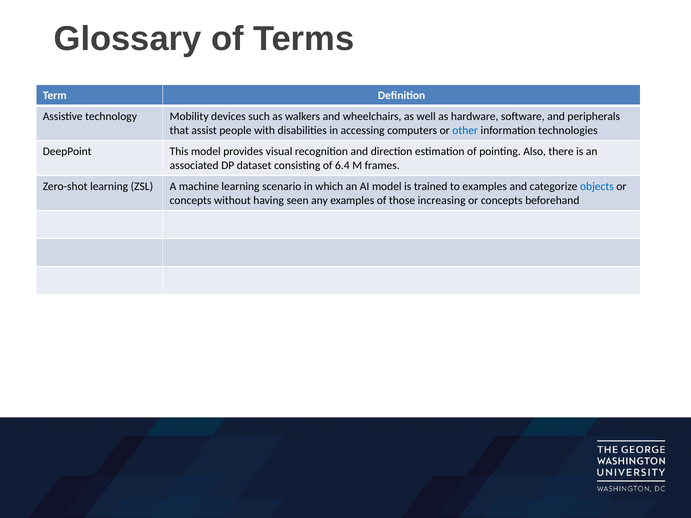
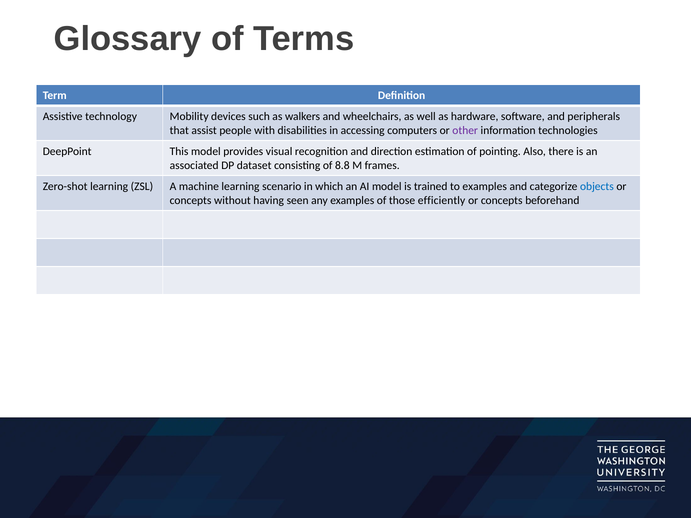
other colour: blue -> purple
6.4: 6.4 -> 8.8
increasing: increasing -> efficiently
